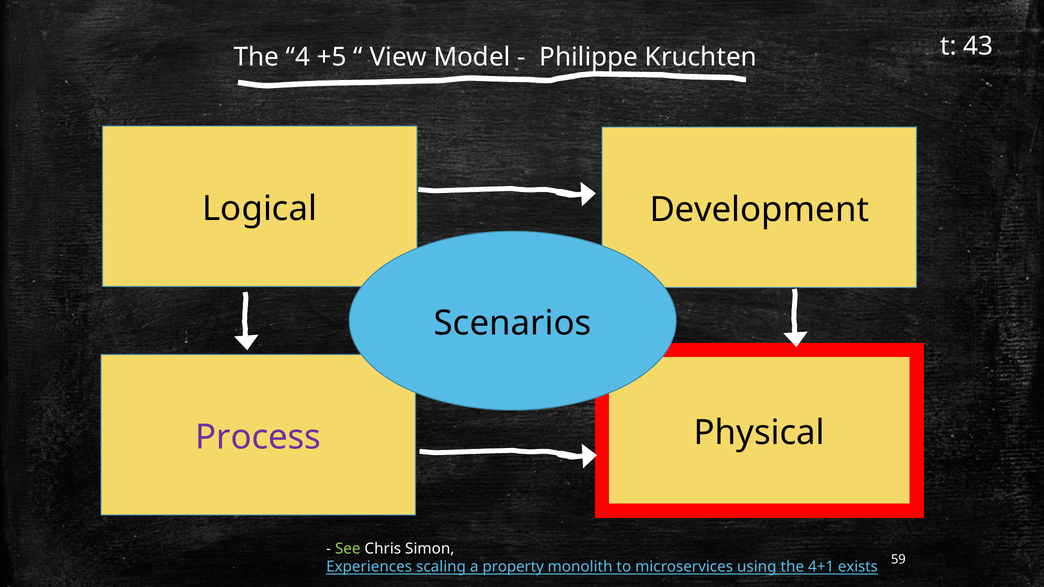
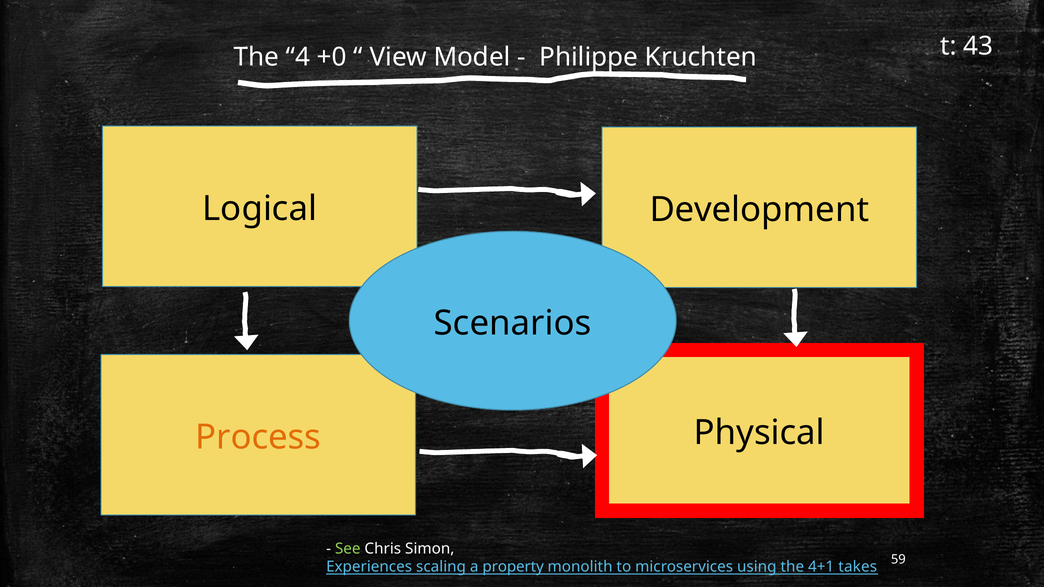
+5: +5 -> +0
Process colour: purple -> orange
exists: exists -> takes
